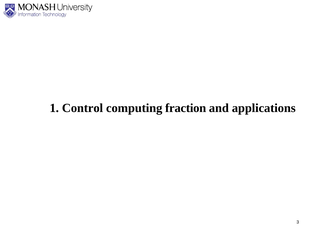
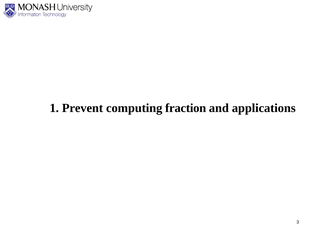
Control: Control -> Prevent
